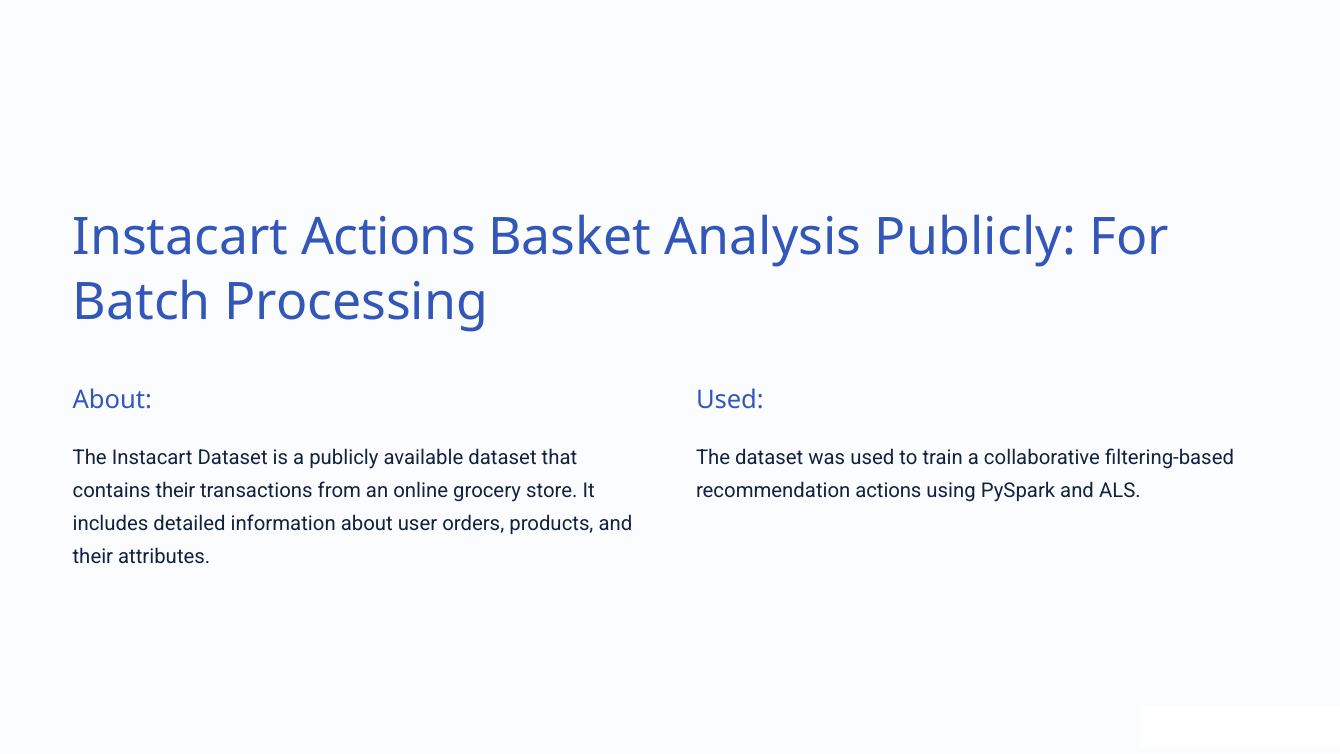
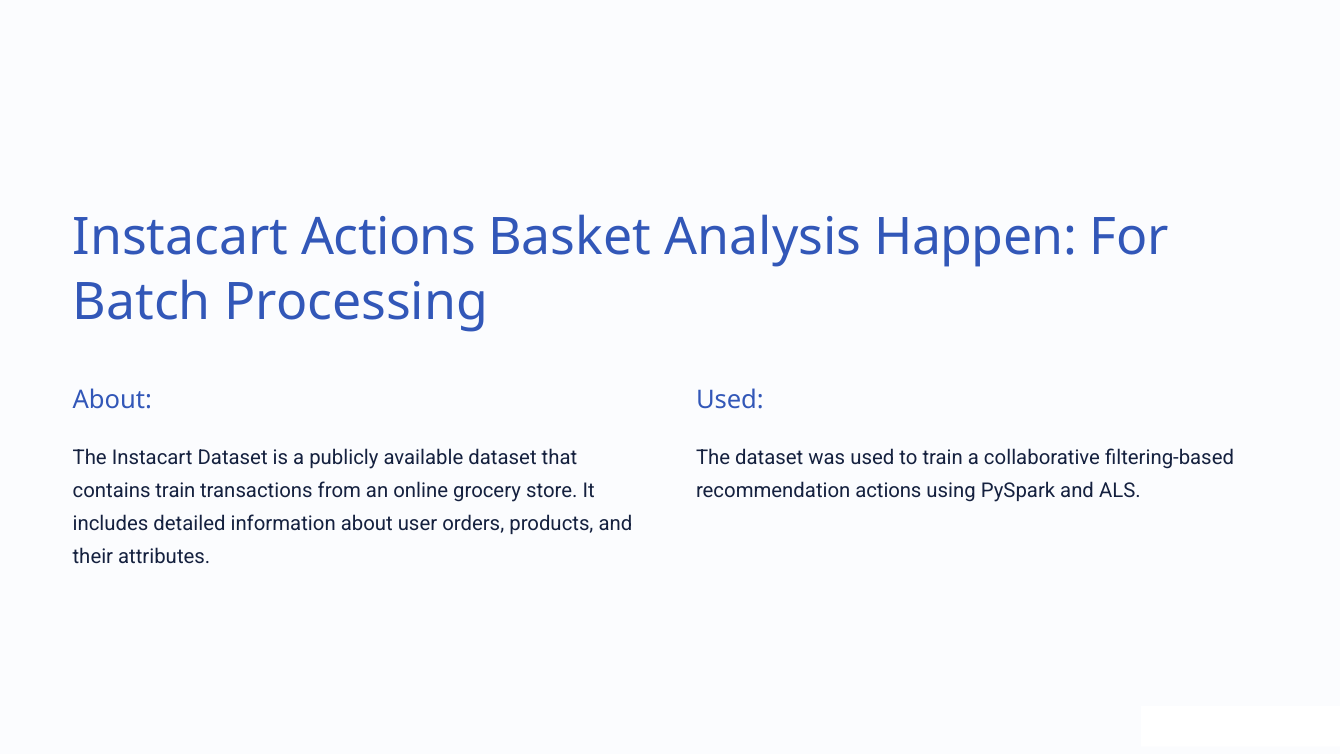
Analysis Publicly: Publicly -> Happen
contains their: their -> train
